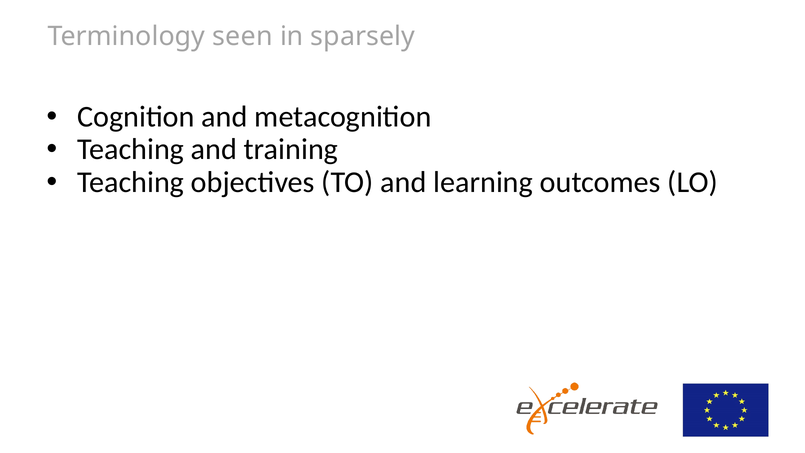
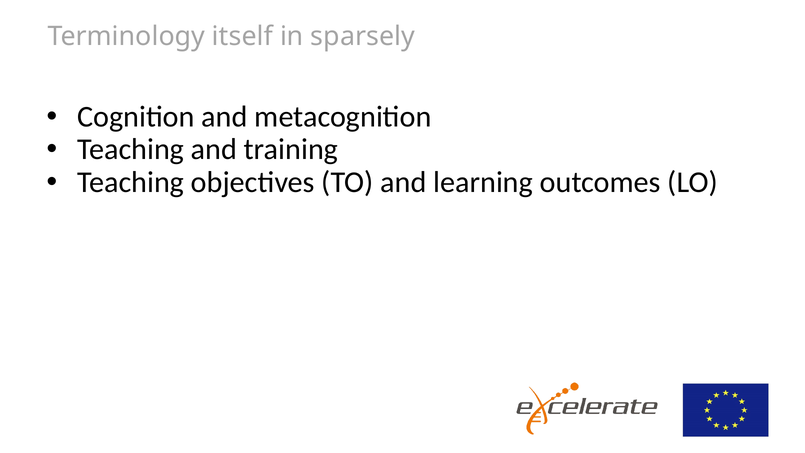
seen: seen -> itself
